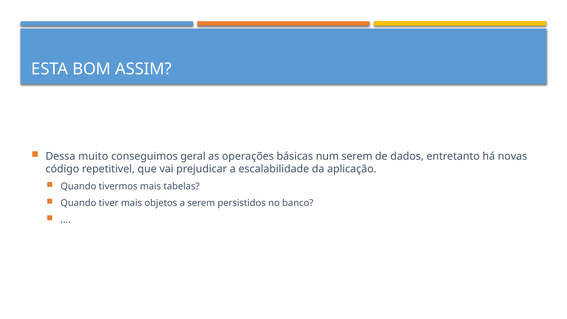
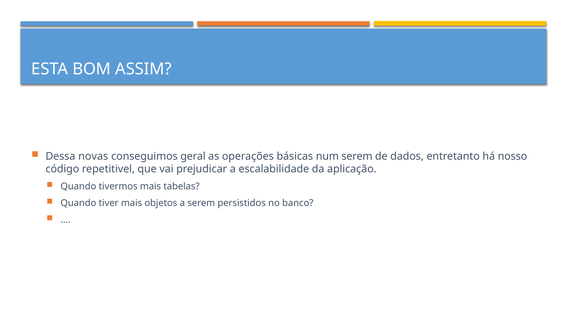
muito: muito -> novas
novas: novas -> nosso
